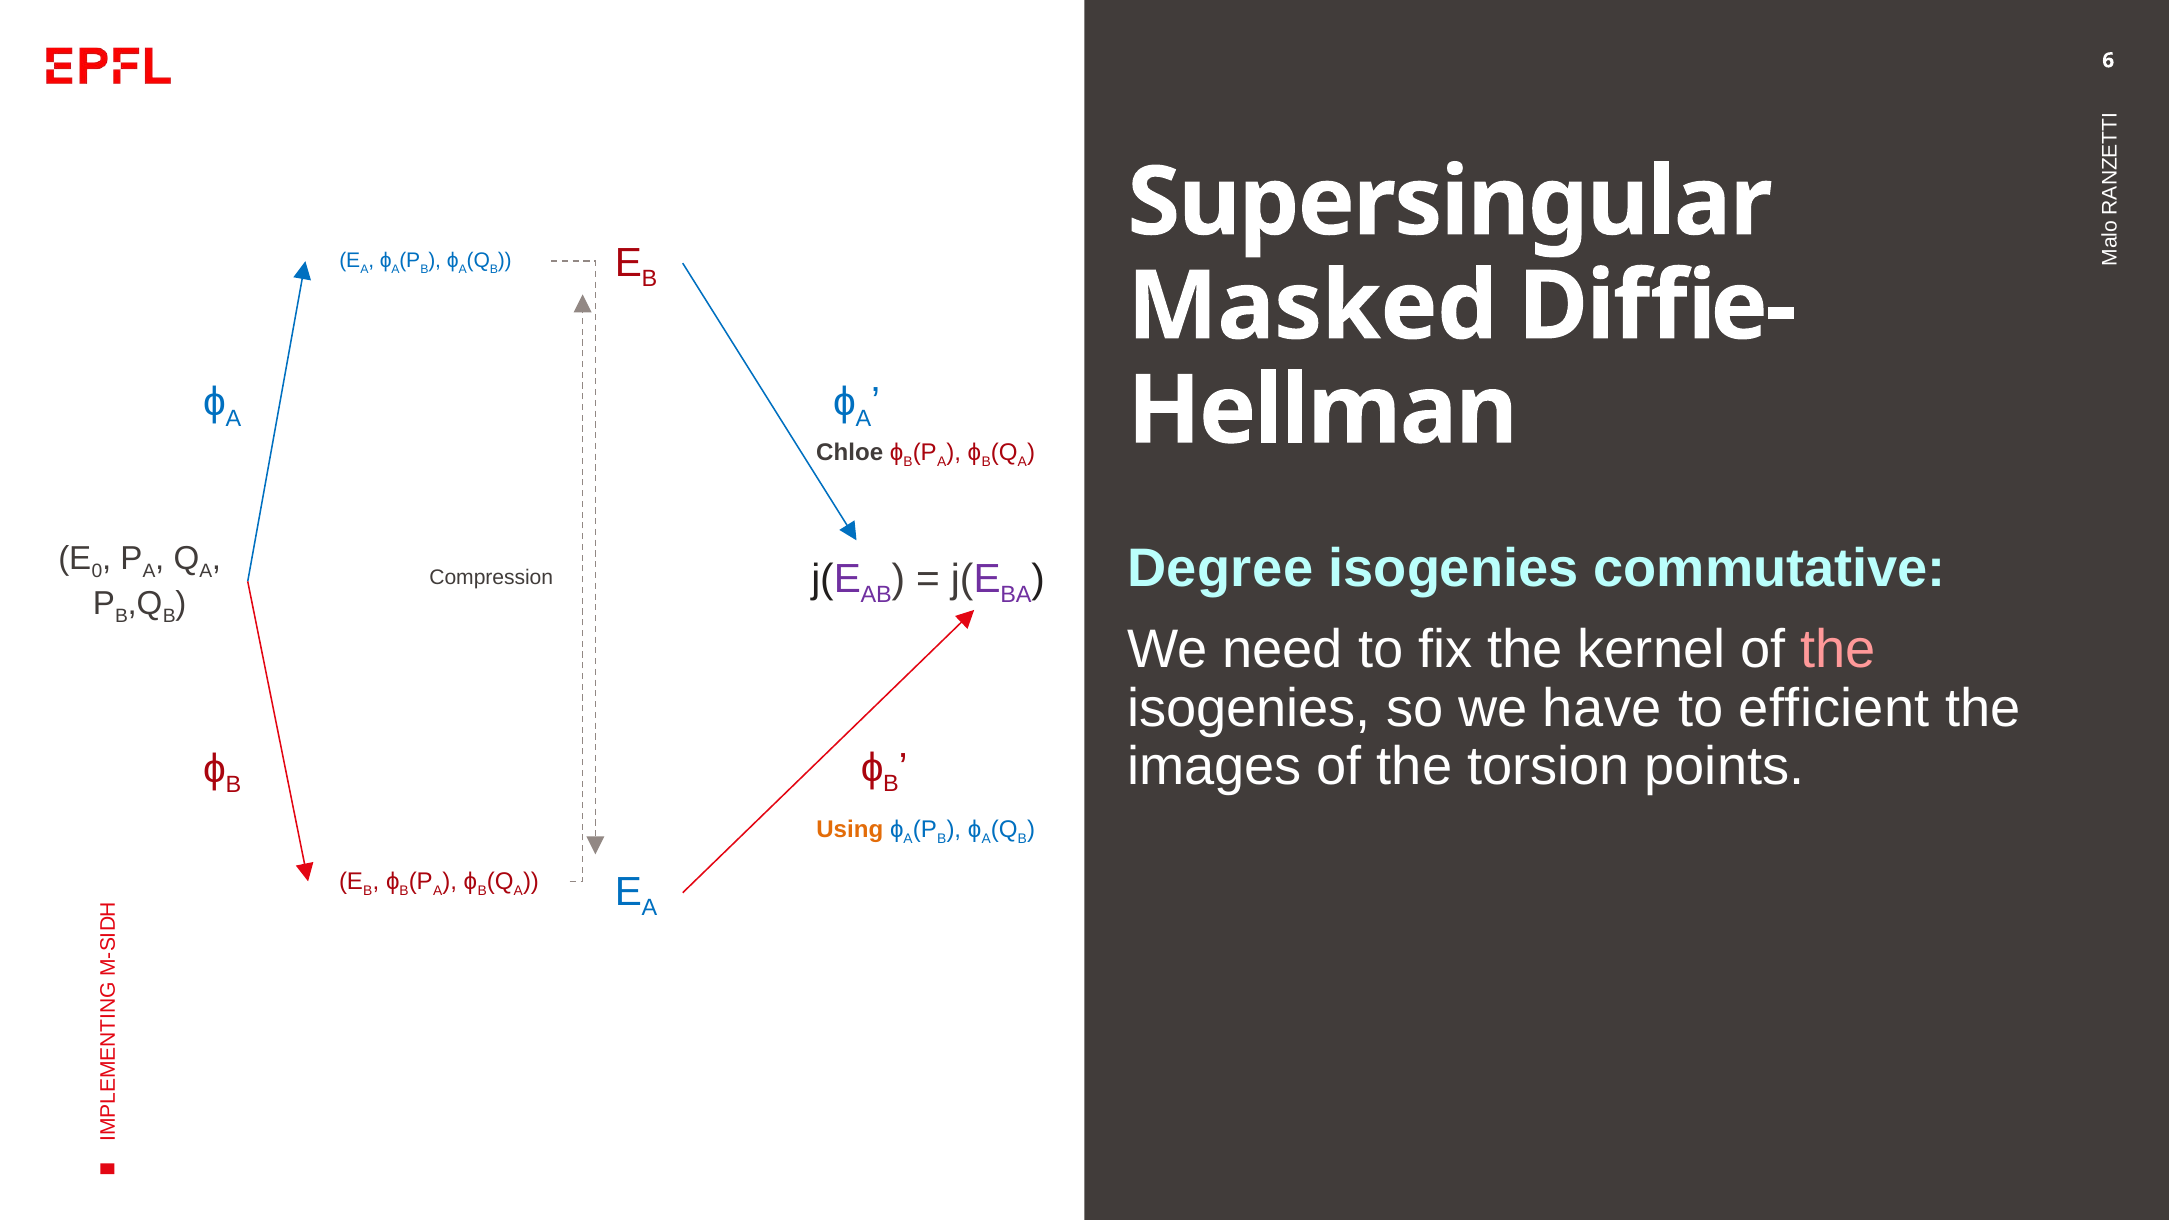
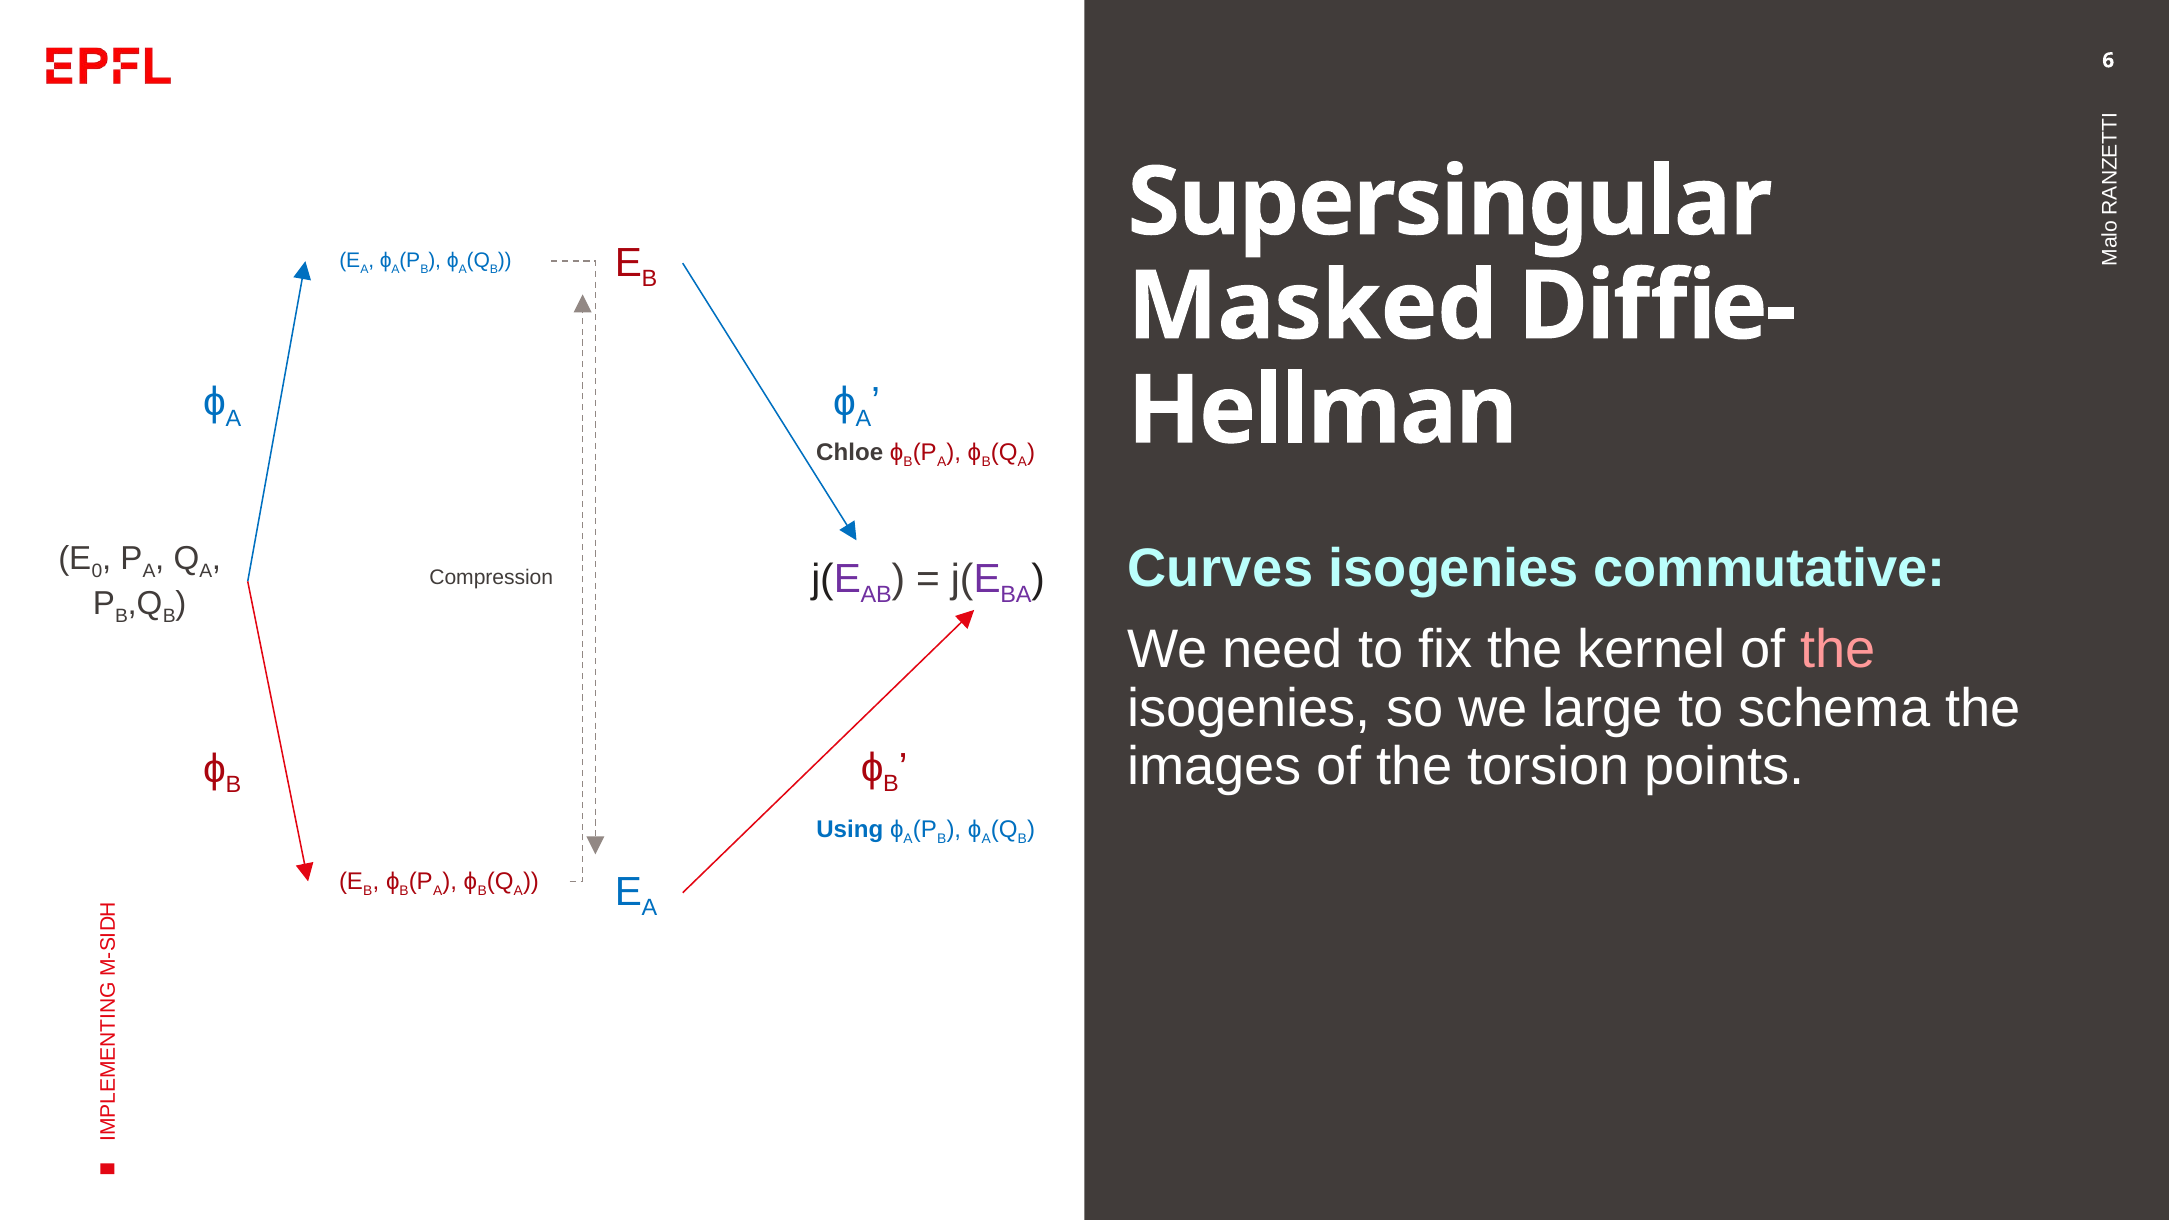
Degree: Degree -> Curves
have: have -> large
efficient: efficient -> schema
Using colour: orange -> blue
